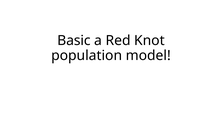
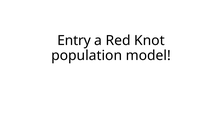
Basic: Basic -> Entry
